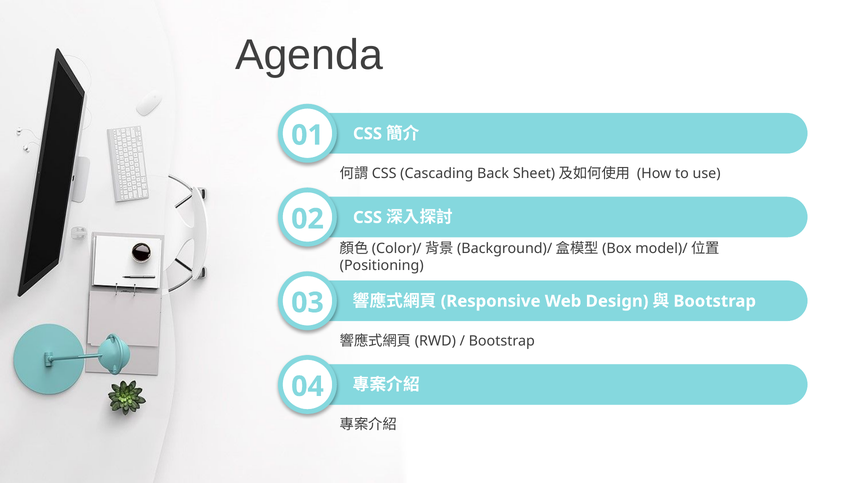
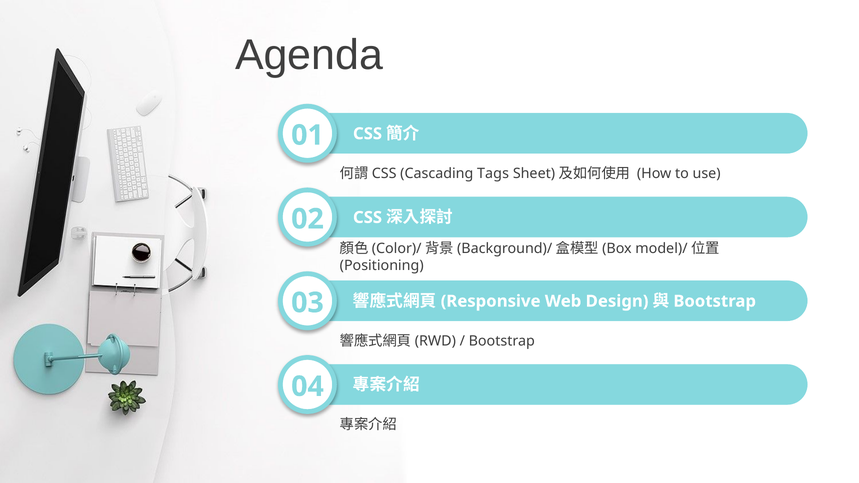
Back: Back -> Tags
